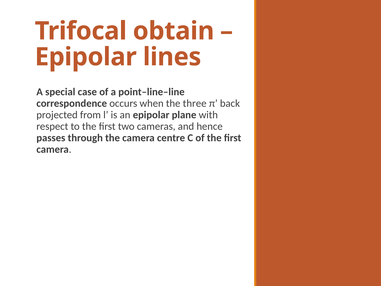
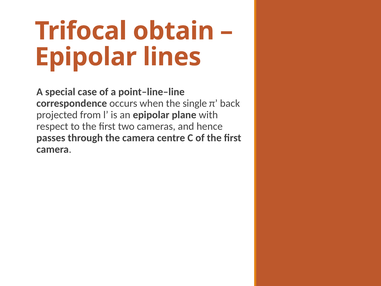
three: three -> single
